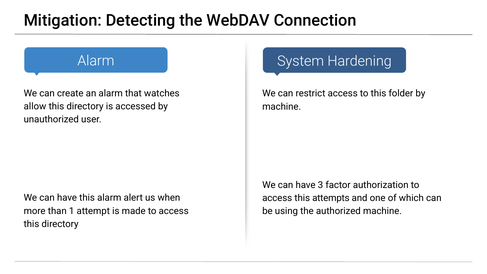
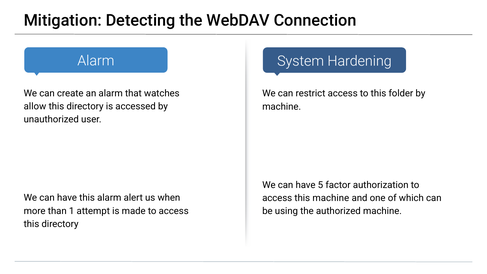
3: 3 -> 5
this attempts: attempts -> machine
